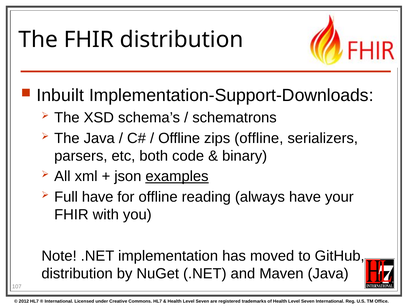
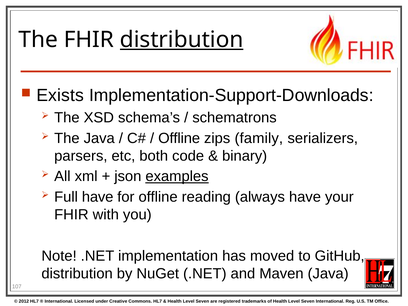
distribution at (182, 40) underline: none -> present
Inbuilt: Inbuilt -> Exists
zips offline: offline -> family
